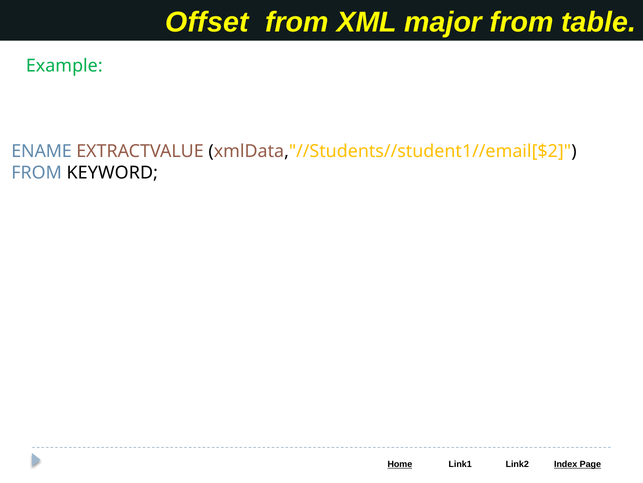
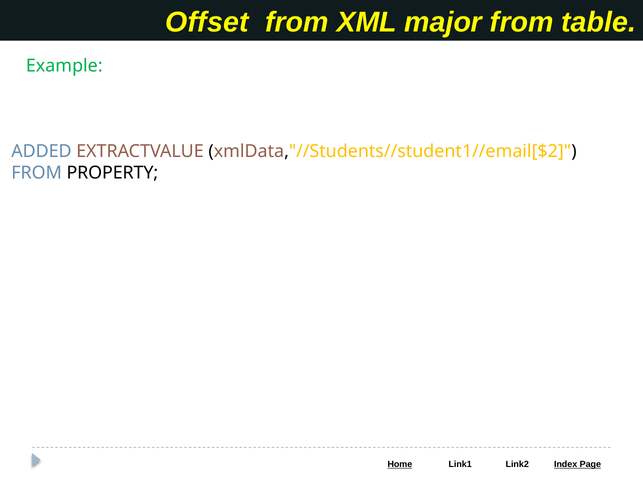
ENAME: ENAME -> ADDED
KEYWORD: KEYWORD -> PROPERTY
